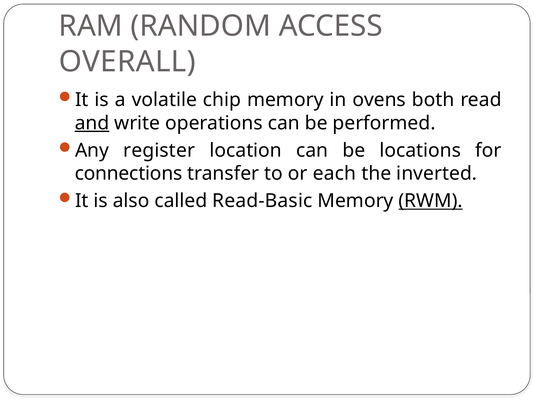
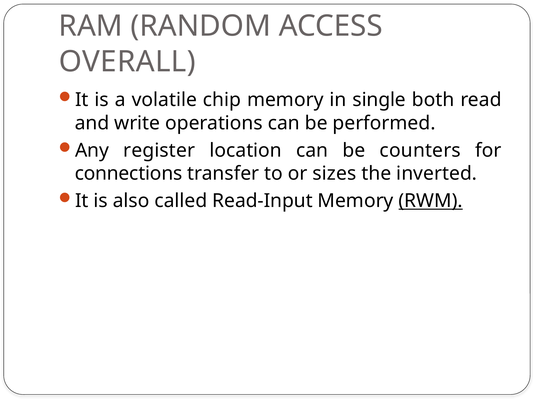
ovens: ovens -> single
and underline: present -> none
locations: locations -> counters
each: each -> sizes
Read-Basic: Read-Basic -> Read-Input
